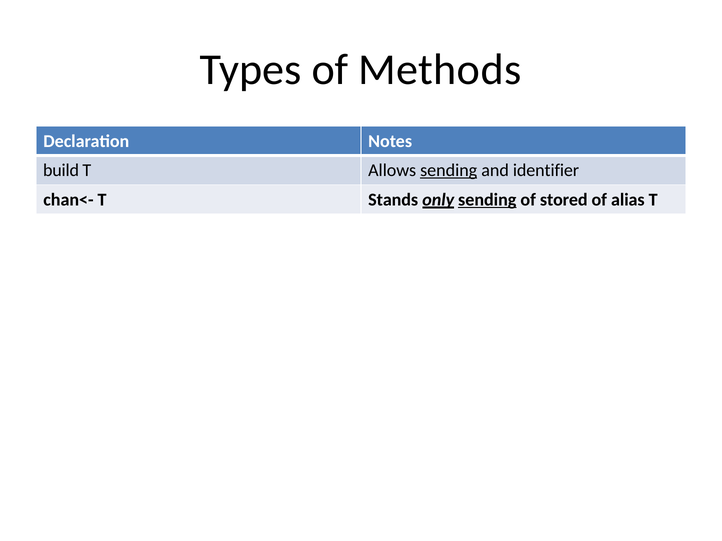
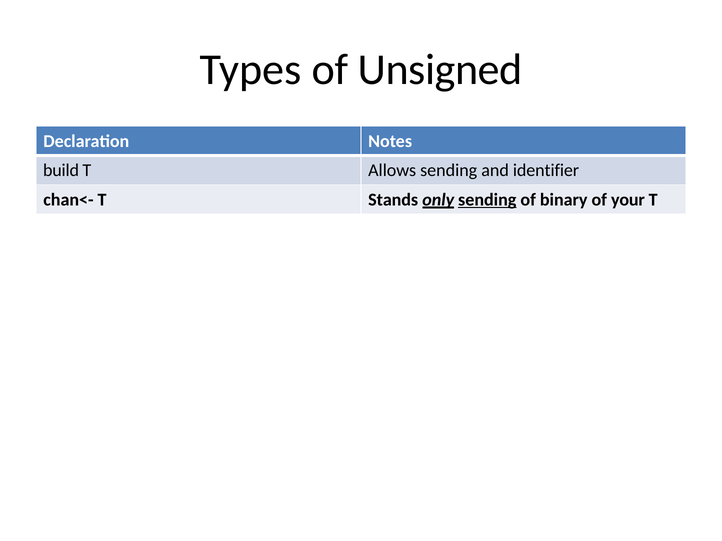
Methods: Methods -> Unsigned
sending at (449, 170) underline: present -> none
stored: stored -> binary
alias: alias -> your
